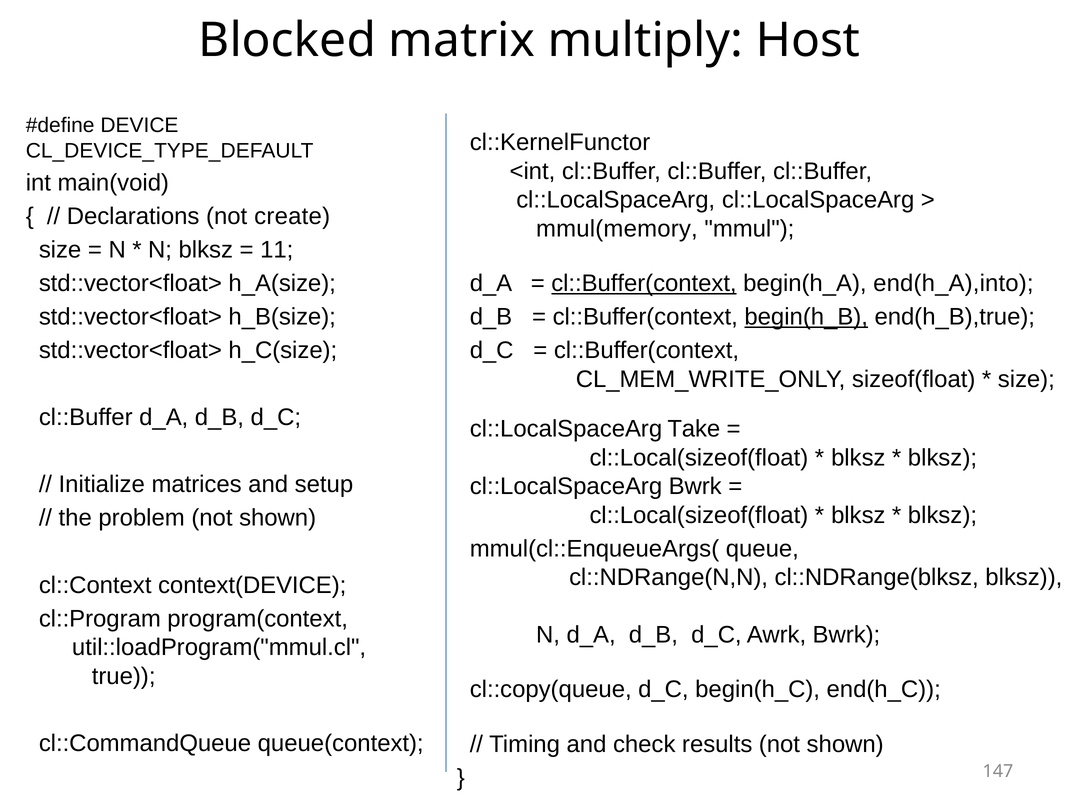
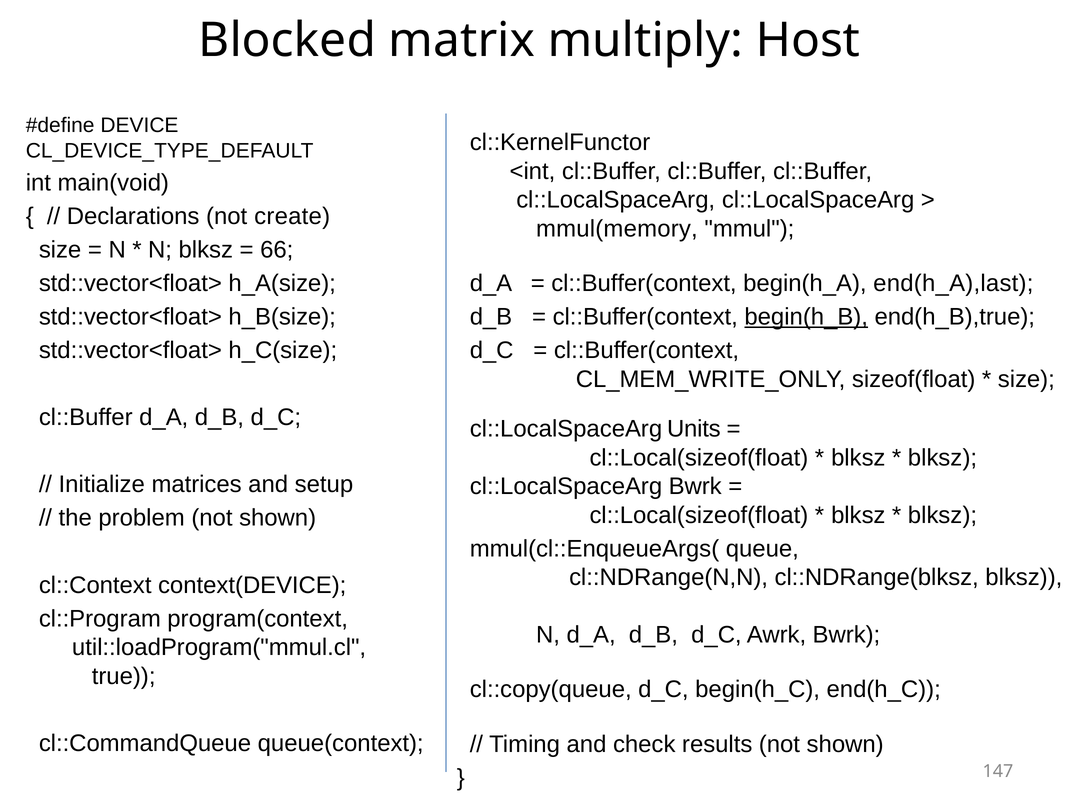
11: 11 -> 66
cl::Buffer(context at (644, 283) underline: present -> none
end(h_A),into: end(h_A),into -> end(h_A),last
Take: Take -> Units
